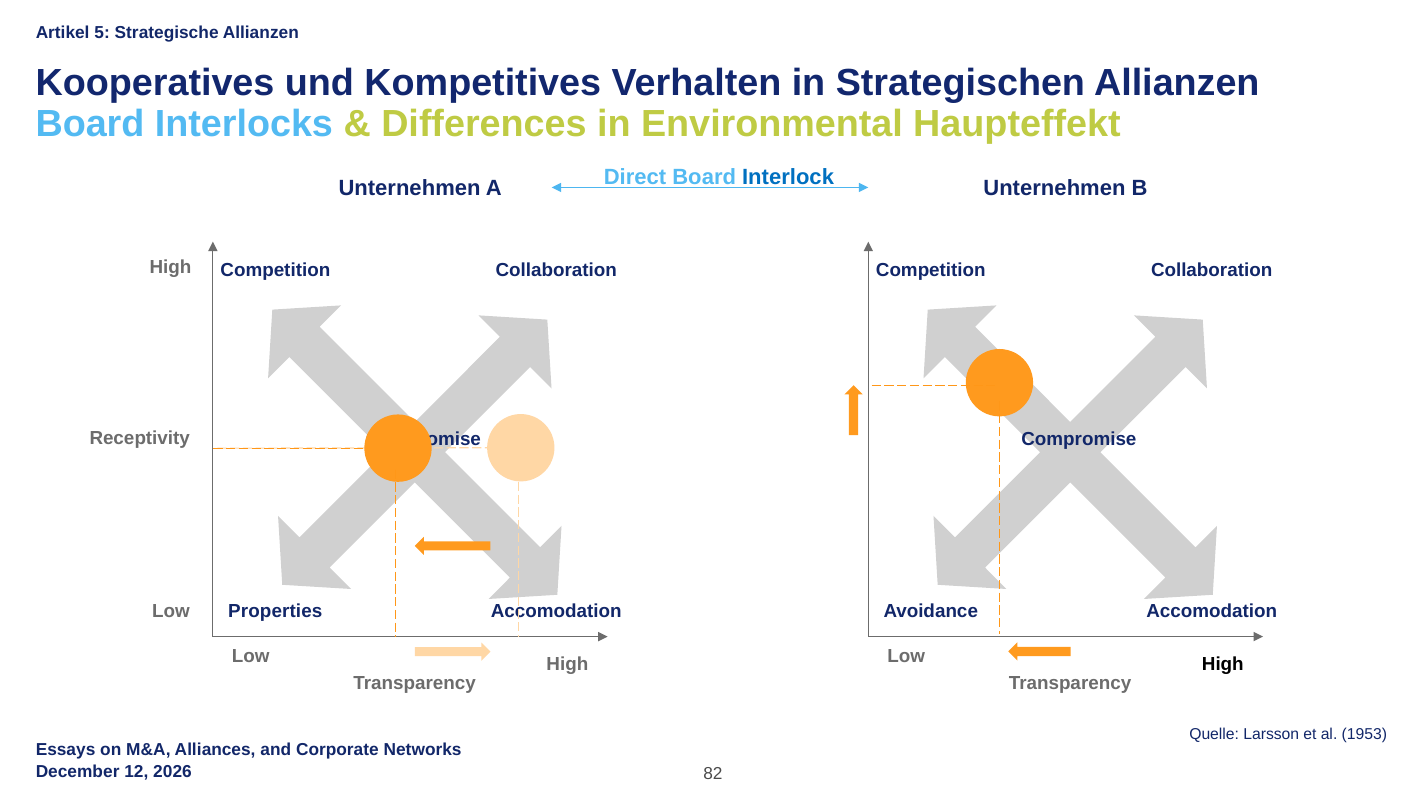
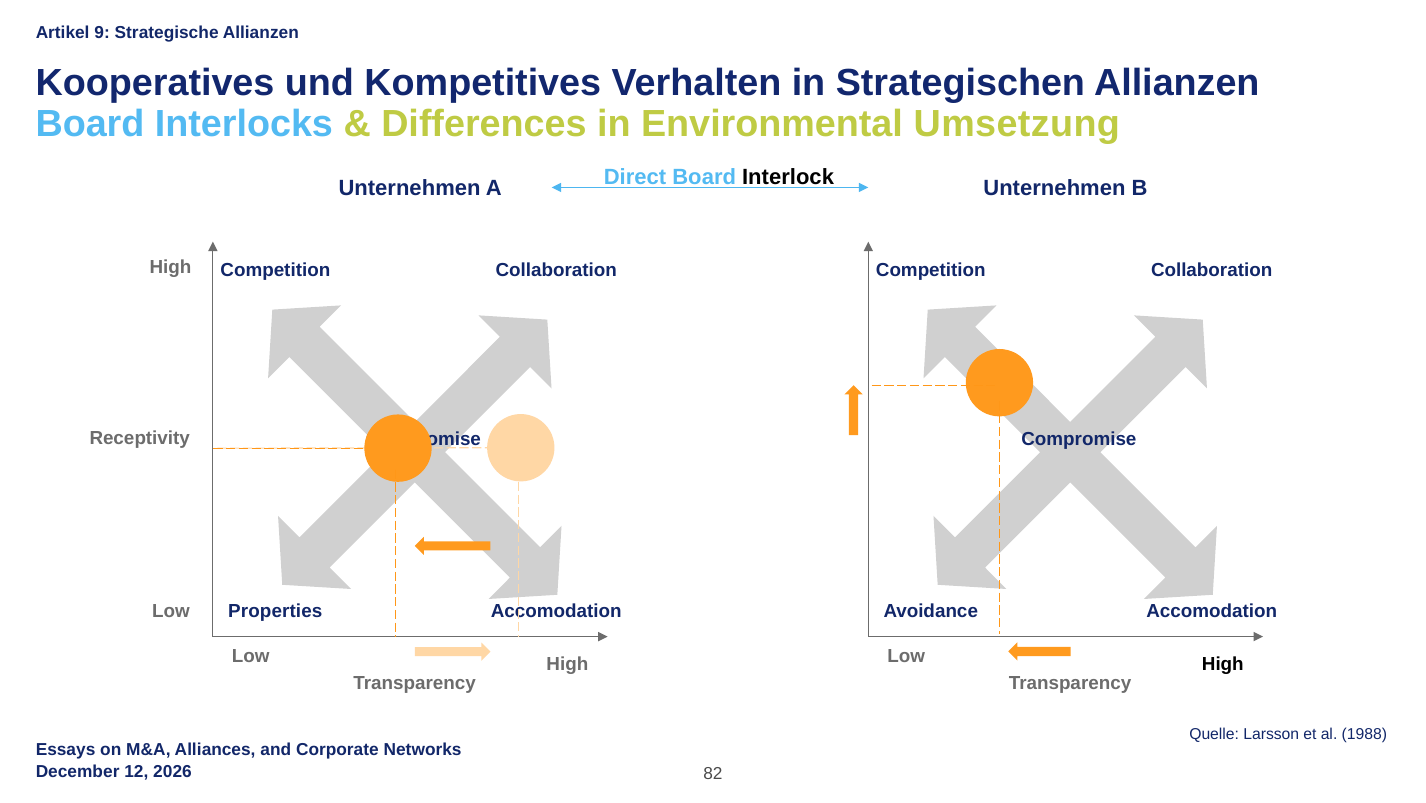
5: 5 -> 9
Haupteffekt: Haupteffekt -> Umsetzung
Interlock colour: blue -> black
1953: 1953 -> 1988
